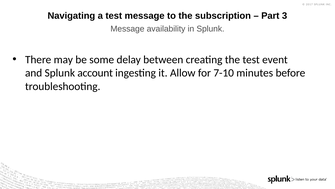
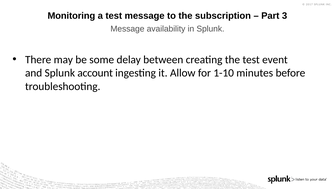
Navigating: Navigating -> Monitoring
7-10: 7-10 -> 1-10
